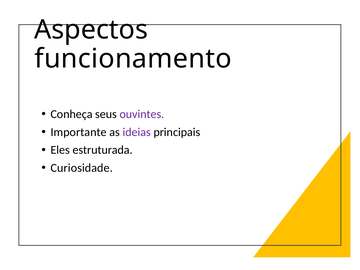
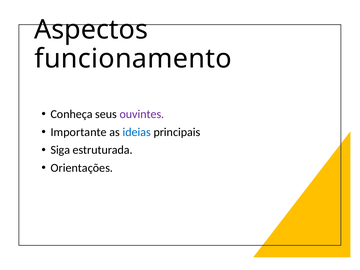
ideias colour: purple -> blue
Eles: Eles -> Siga
Curiosidade: Curiosidade -> Orientações
